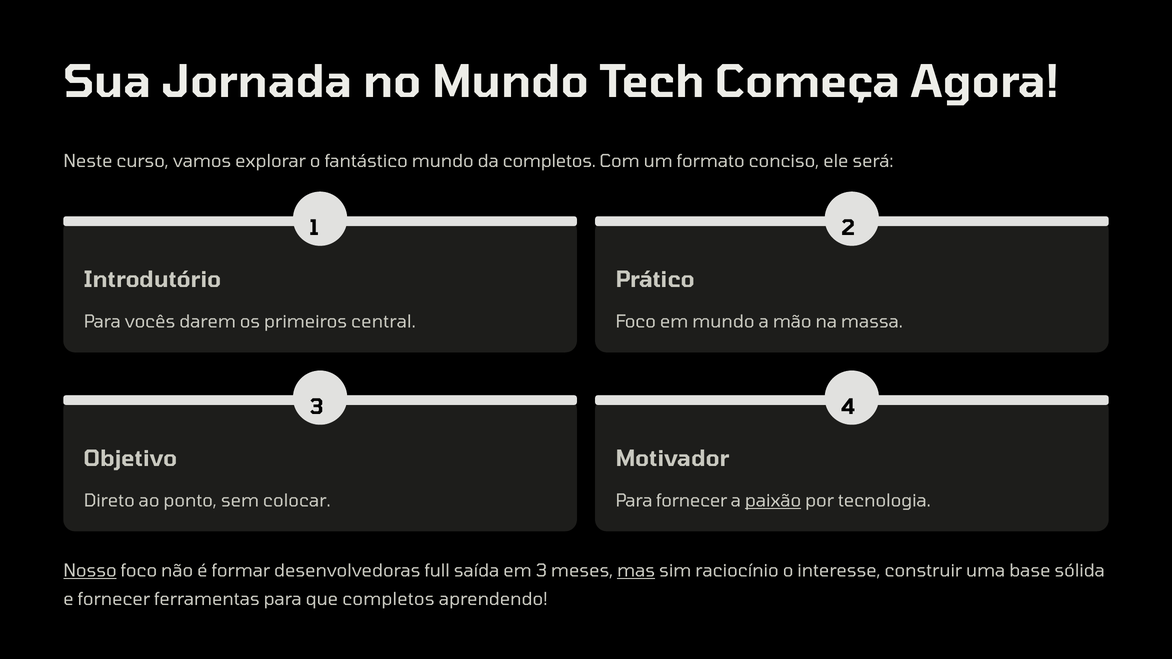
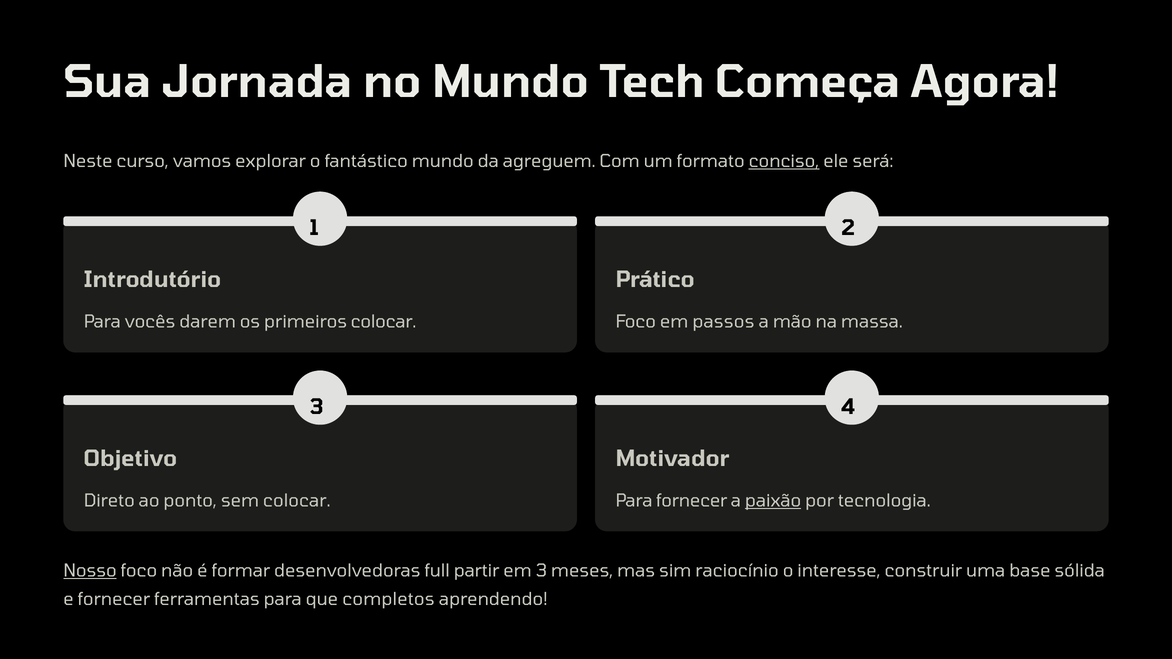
da completos: completos -> agreguem
conciso underline: none -> present
primeiros central: central -> colocar
em mundo: mundo -> passos
saída: saída -> partir
mas underline: present -> none
